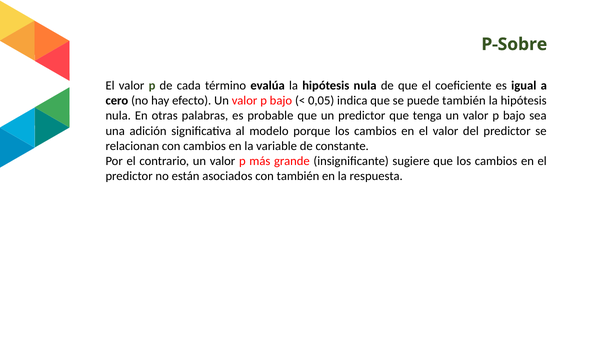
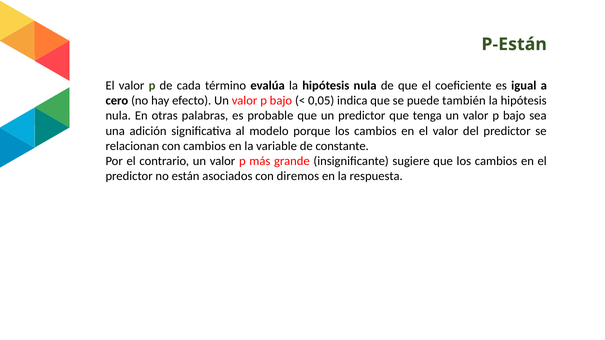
P-Sobre: P-Sobre -> P-Están
con también: también -> diremos
